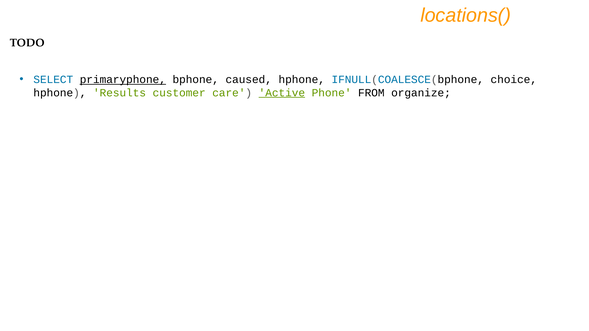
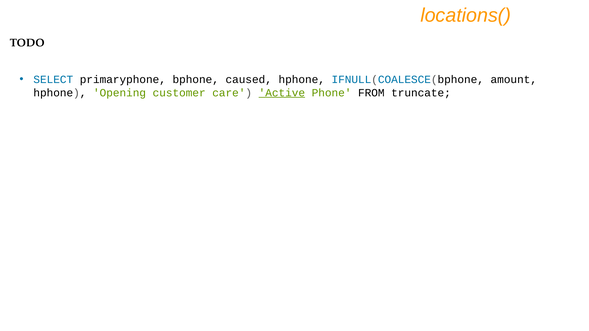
primaryphone underline: present -> none
choice: choice -> amount
Results: Results -> Opening
organize: organize -> truncate
